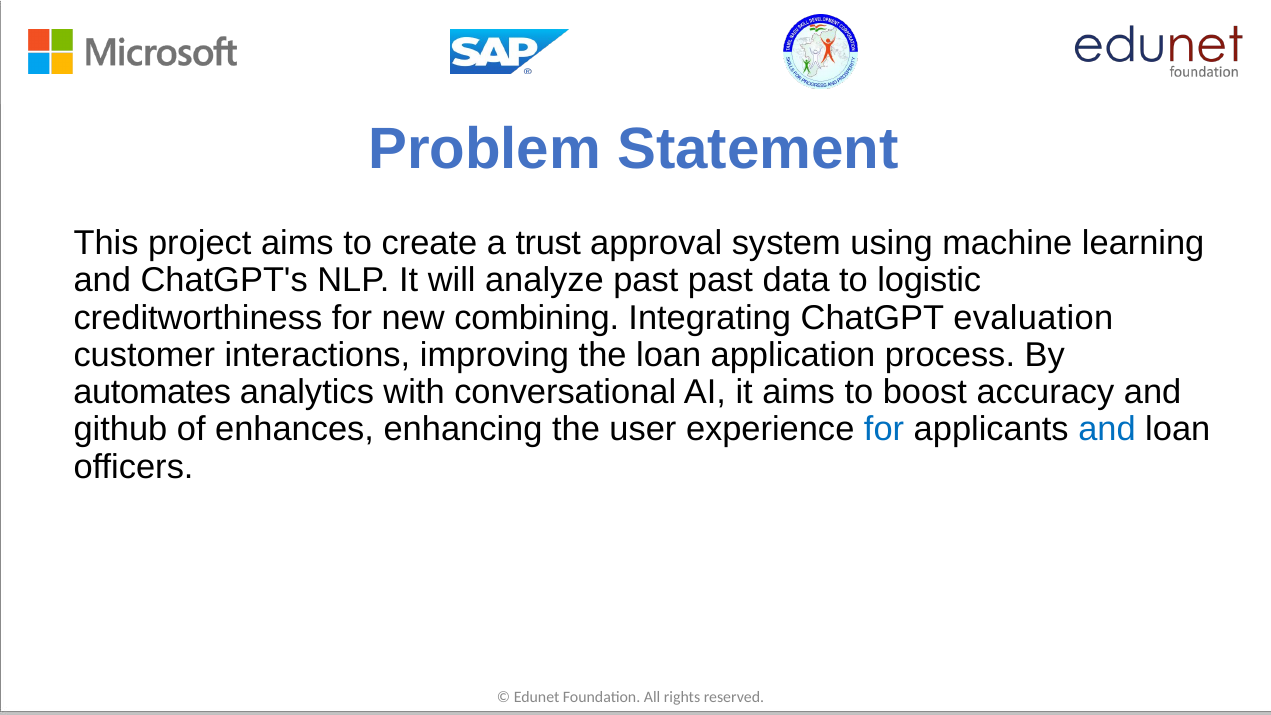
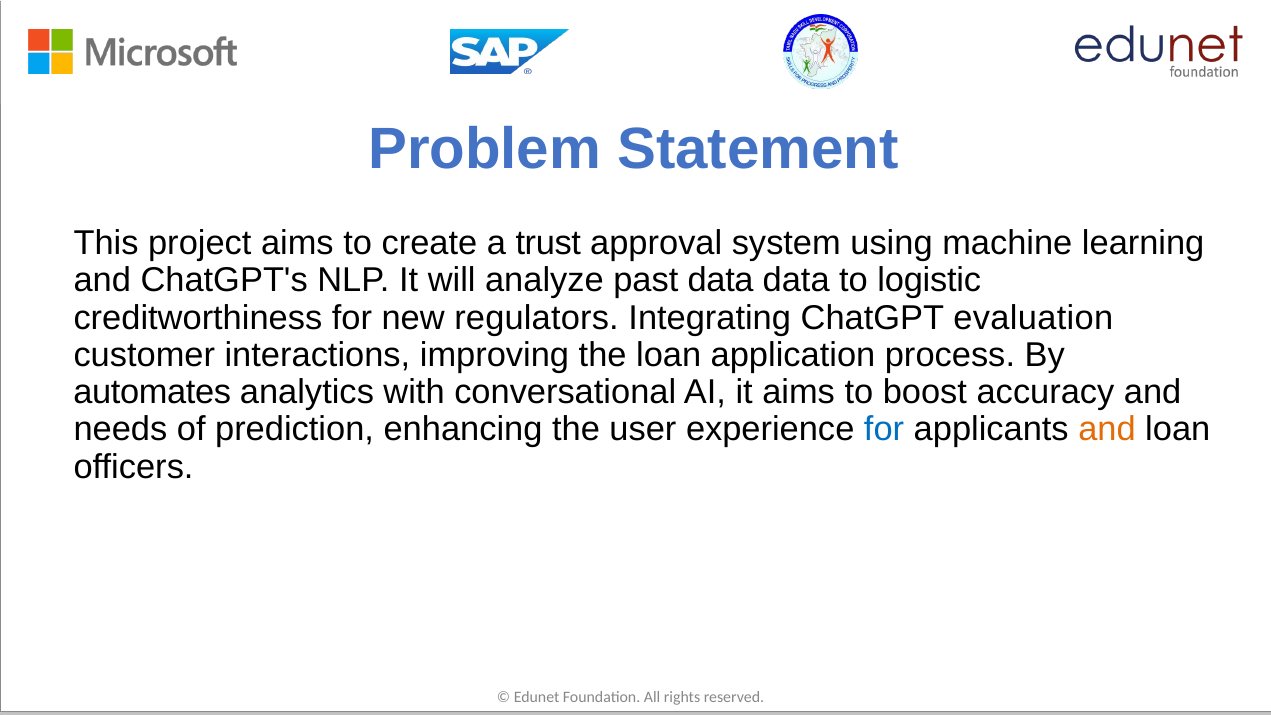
past past: past -> data
combining: combining -> regulators
github: github -> needs
enhances: enhances -> prediction
and at (1107, 430) colour: blue -> orange
